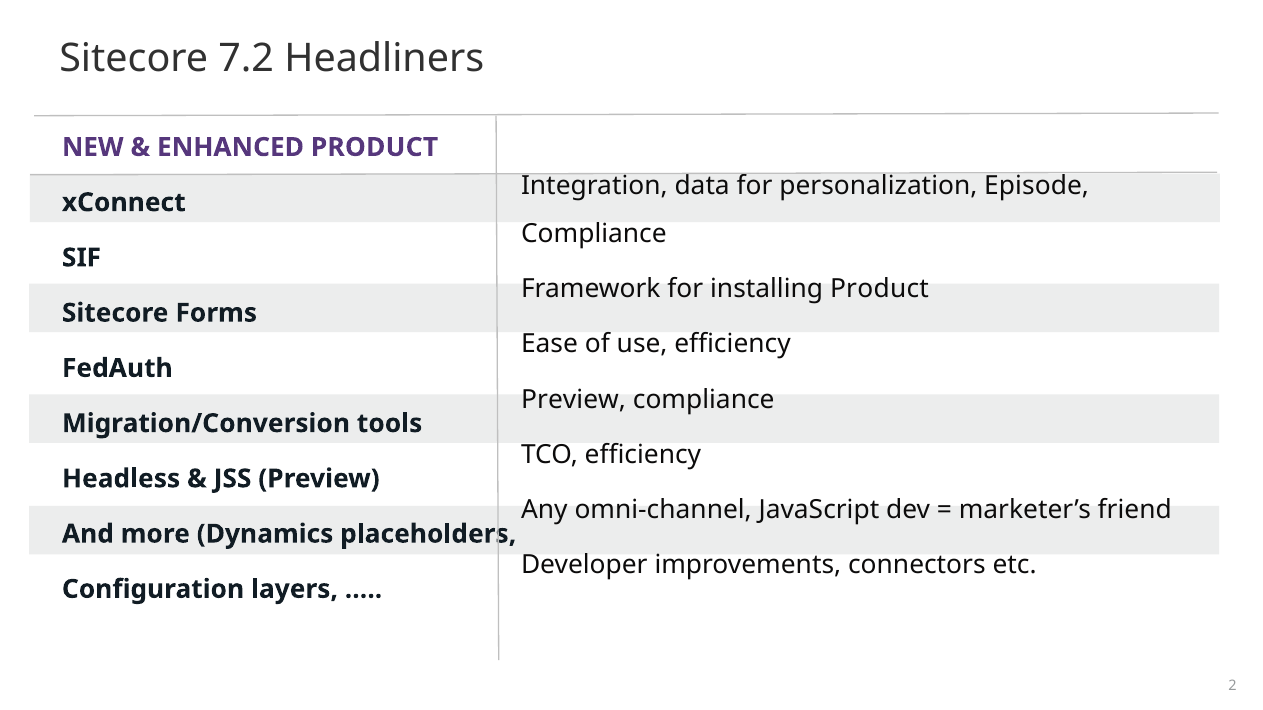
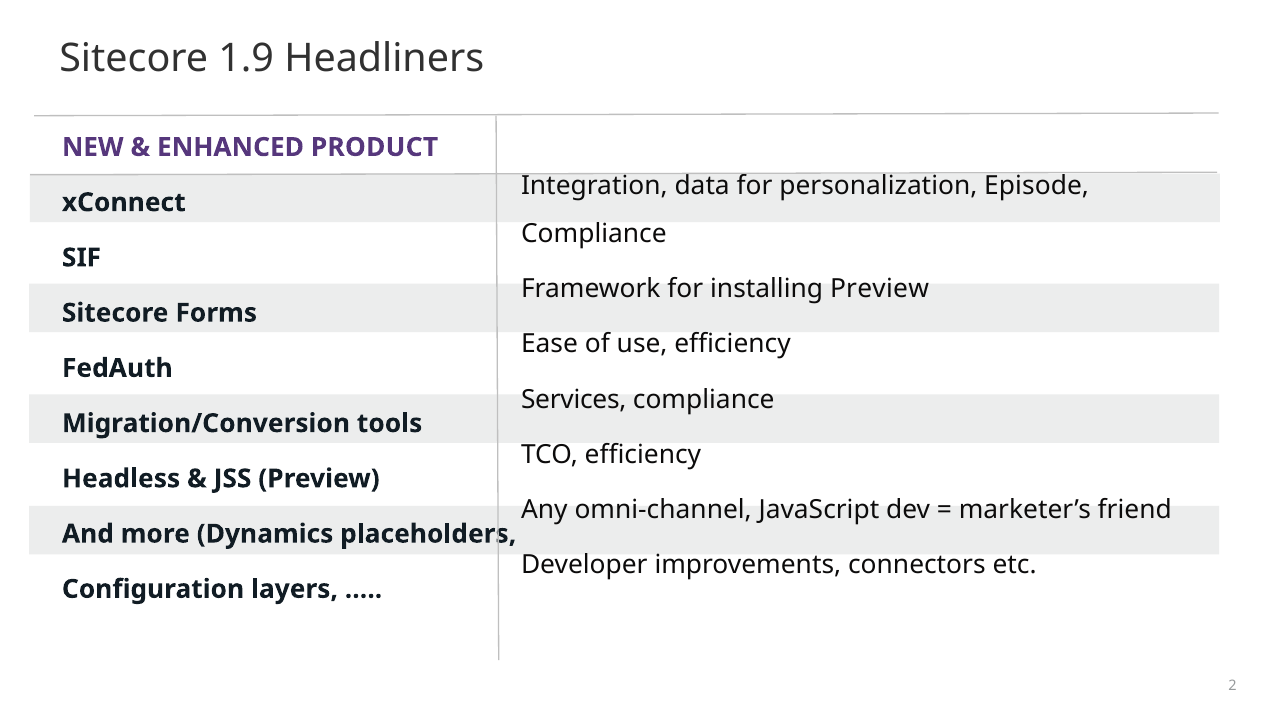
7.2: 7.2 -> 1.9
installing Product: Product -> Preview
Preview at (574, 400): Preview -> Services
